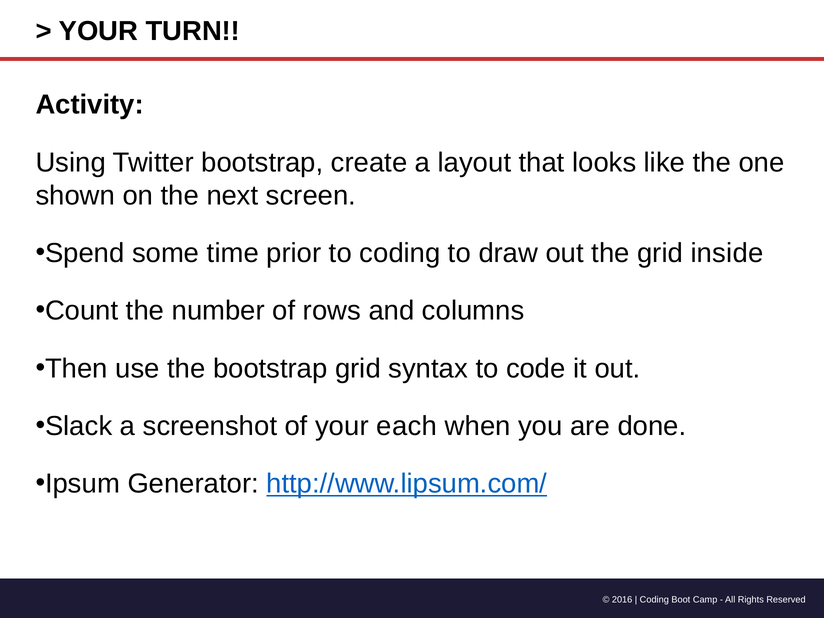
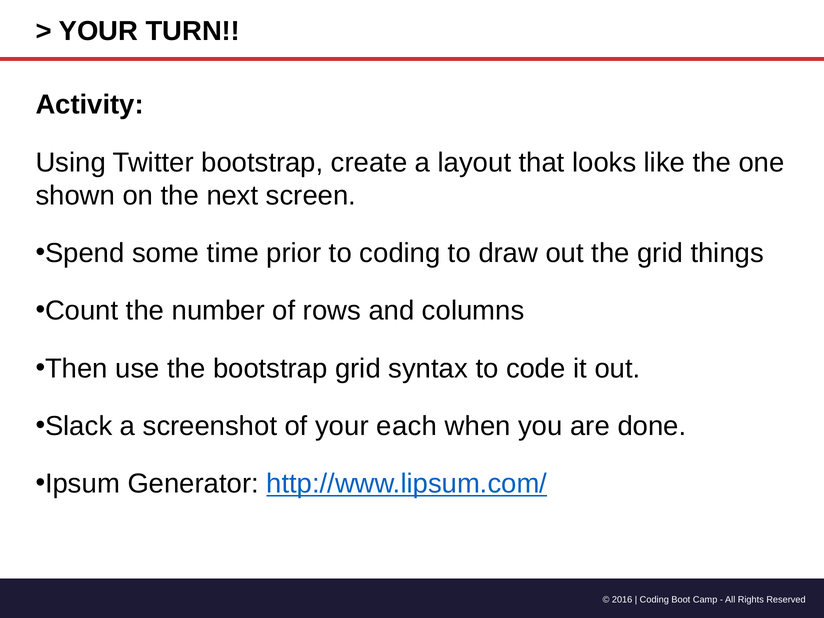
inside: inside -> things
